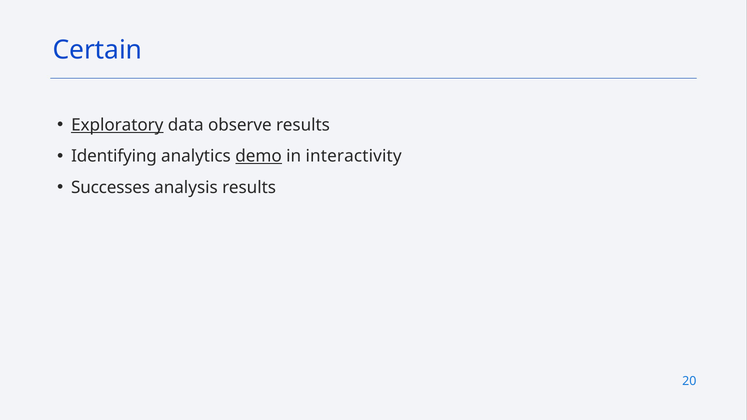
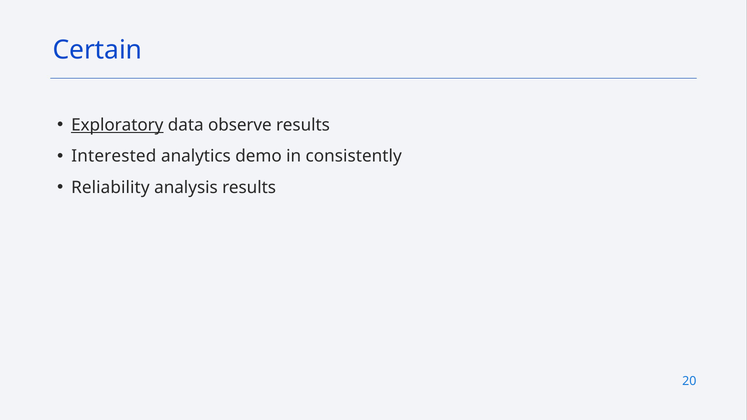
Identifying: Identifying -> Interested
demo underline: present -> none
interactivity: interactivity -> consistently
Successes: Successes -> Reliability
